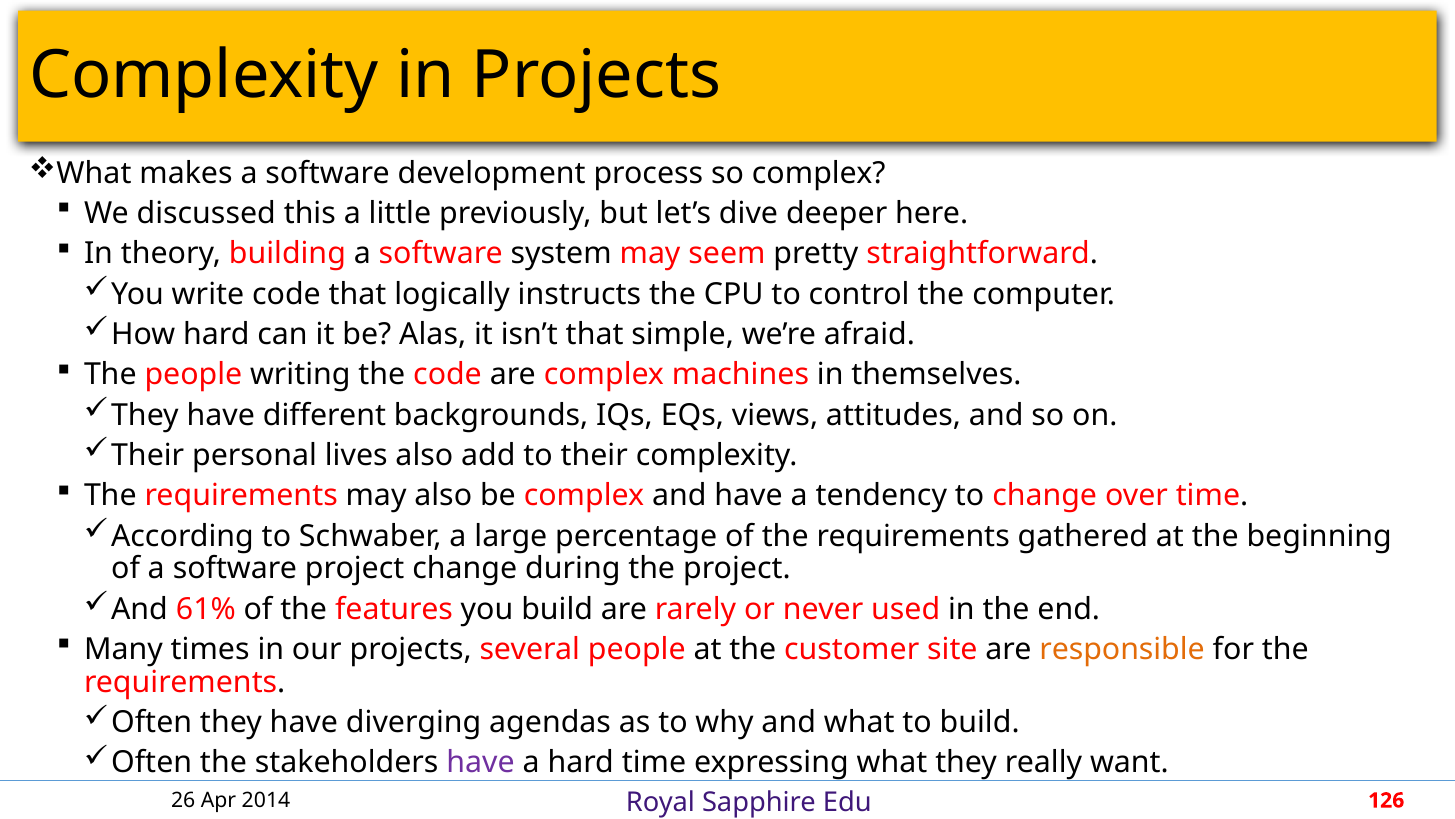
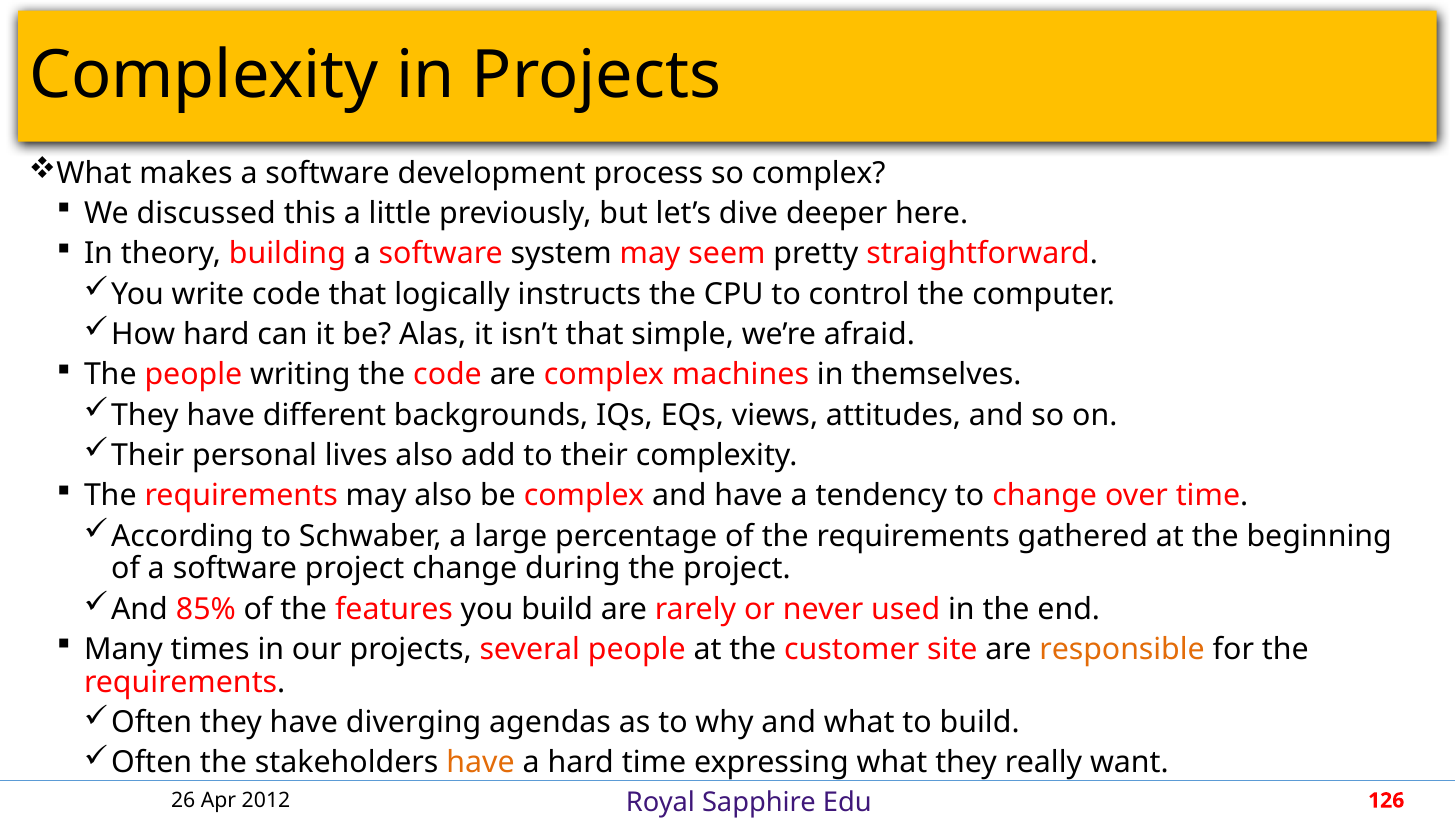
61%: 61% -> 85%
have at (481, 762) colour: purple -> orange
2014: 2014 -> 2012
